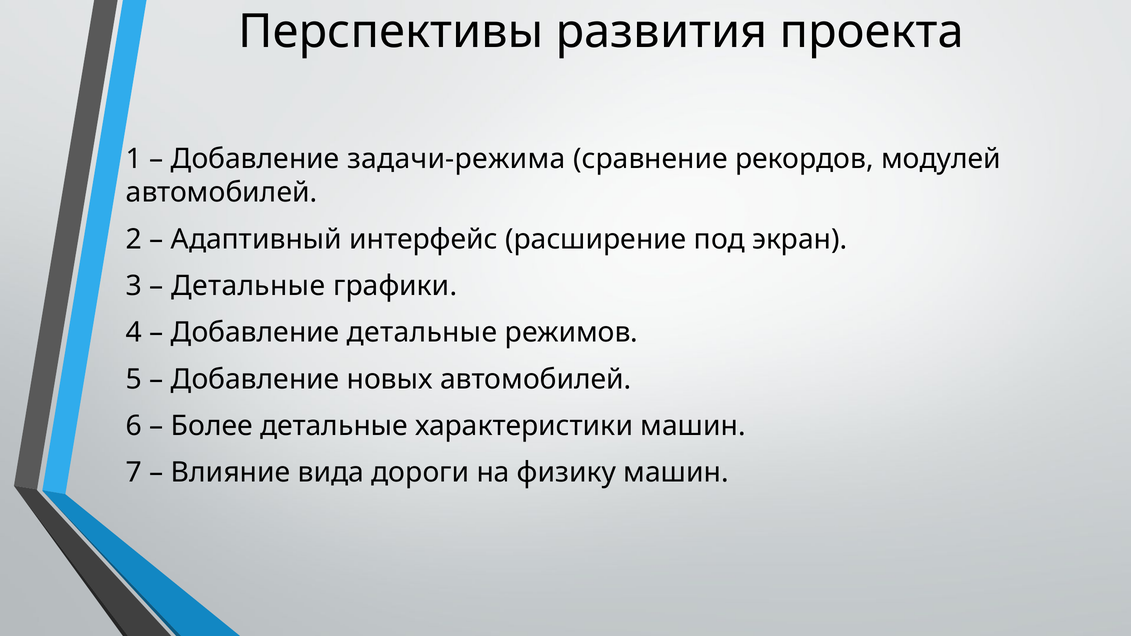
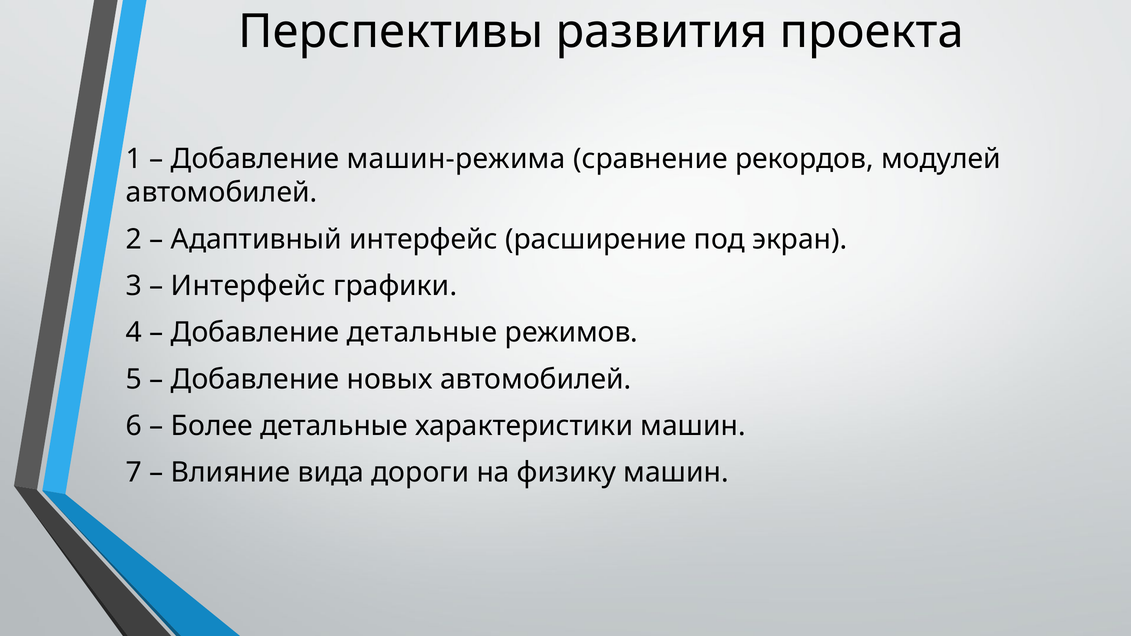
задачи-режима: задачи-режима -> машин-режима
Детальные at (248, 286): Детальные -> Интерфейс
